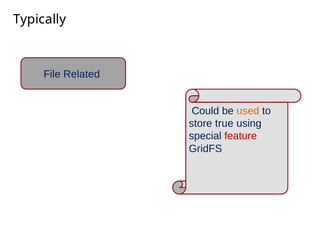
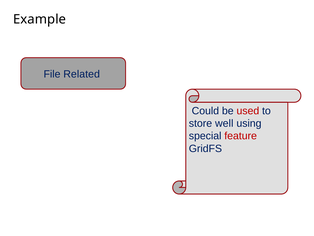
Typically: Typically -> Example
used colour: orange -> red
true: true -> well
